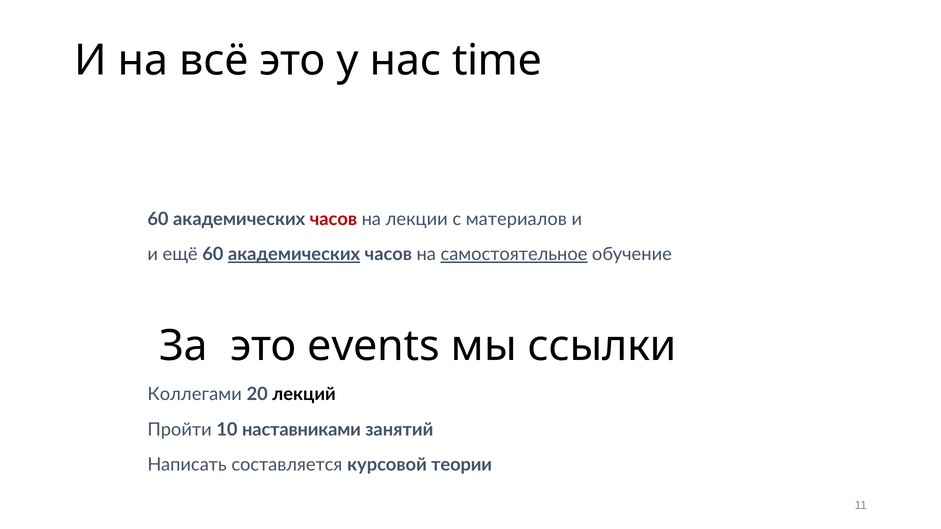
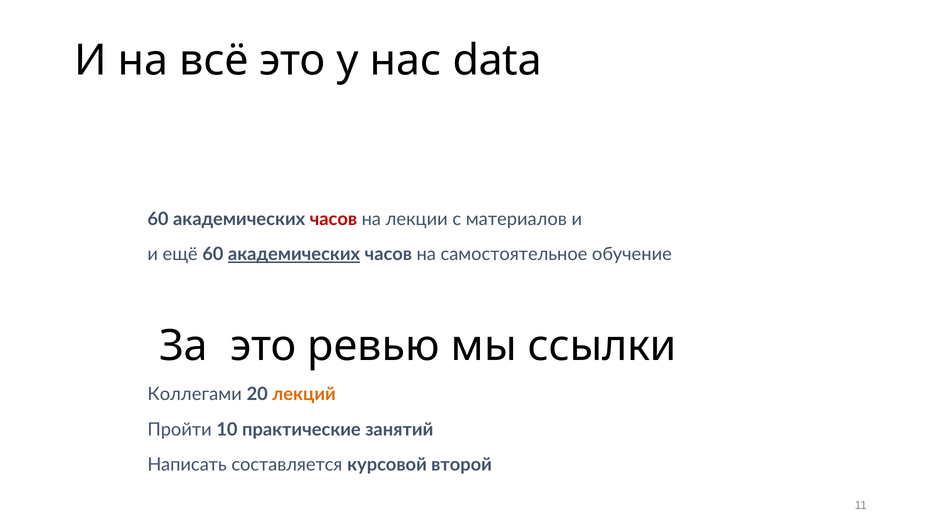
time: time -> data
самостоятельное underline: present -> none
events: events -> ревью
лекций colour: black -> orange
наставниками: наставниками -> практические
теории: теории -> второй
